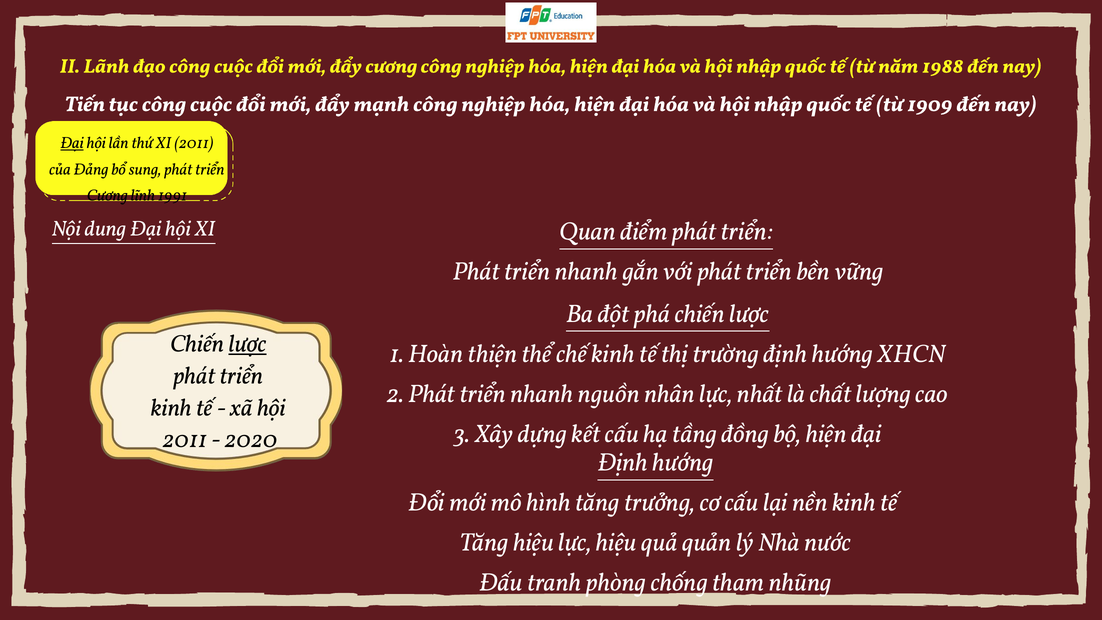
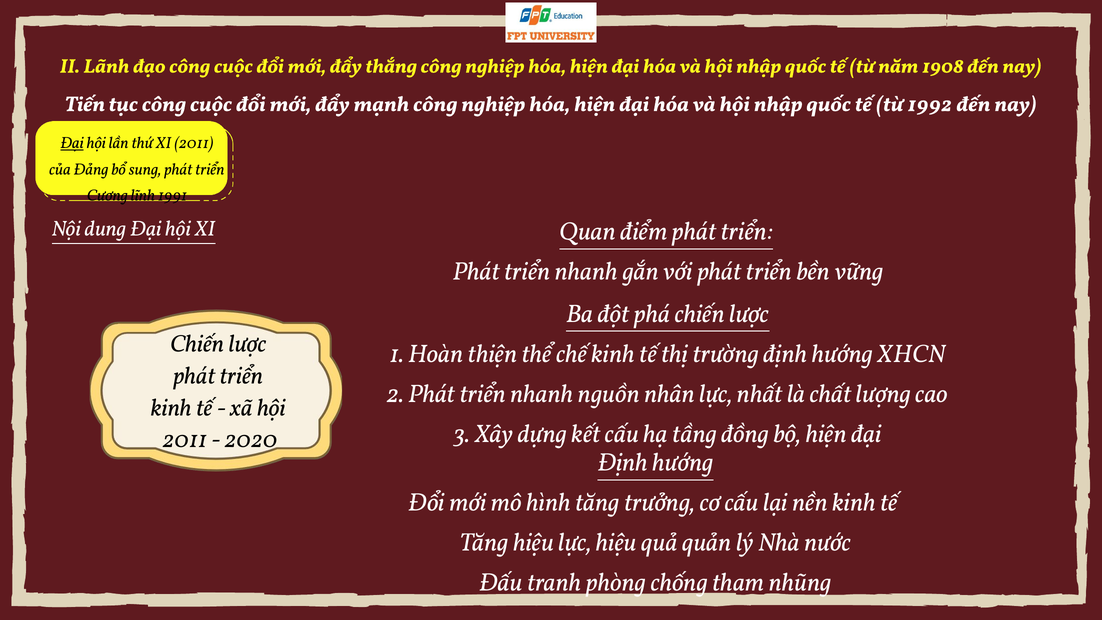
đẩy cương: cương -> thắng
1988: 1988 -> 1908
1909: 1909 -> 1992
lược at (247, 344) underline: present -> none
